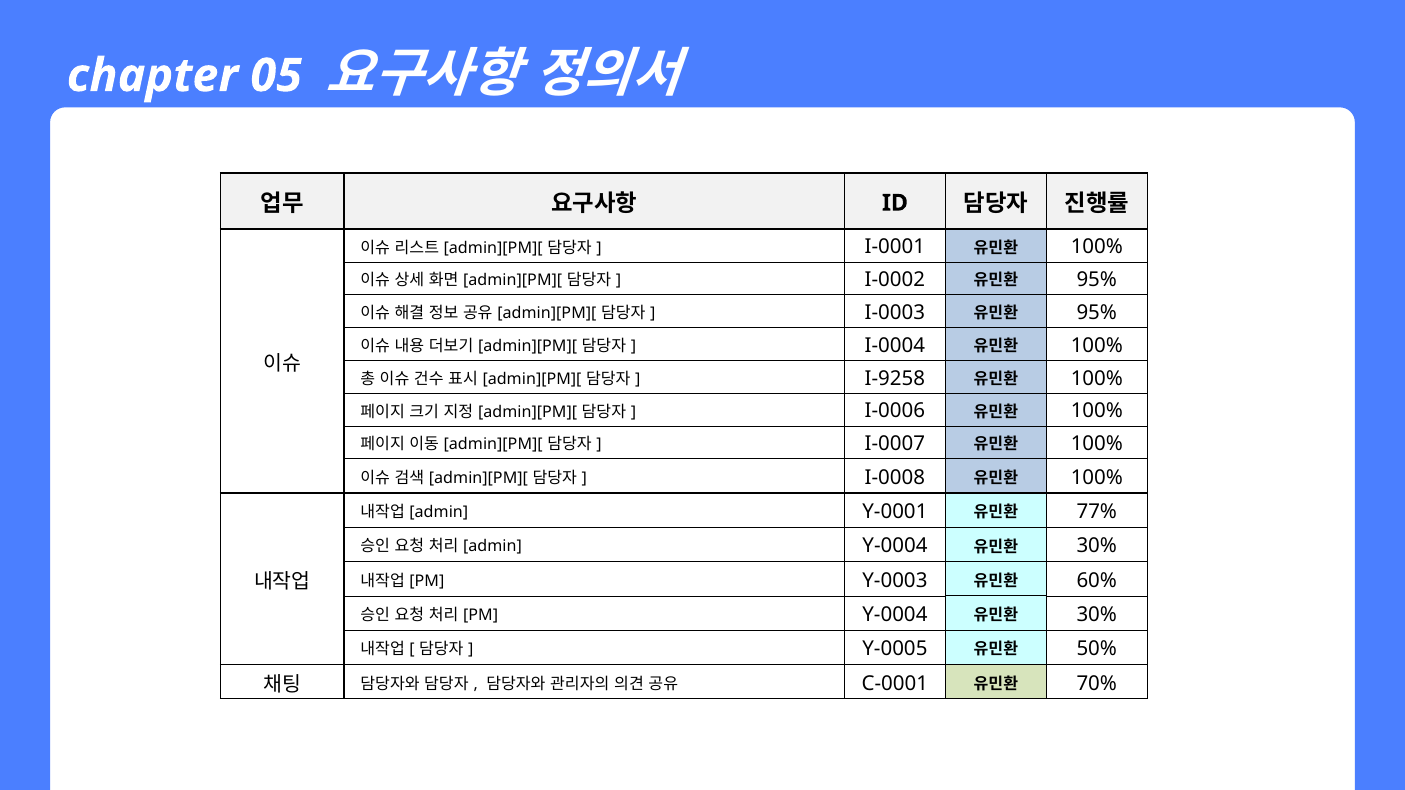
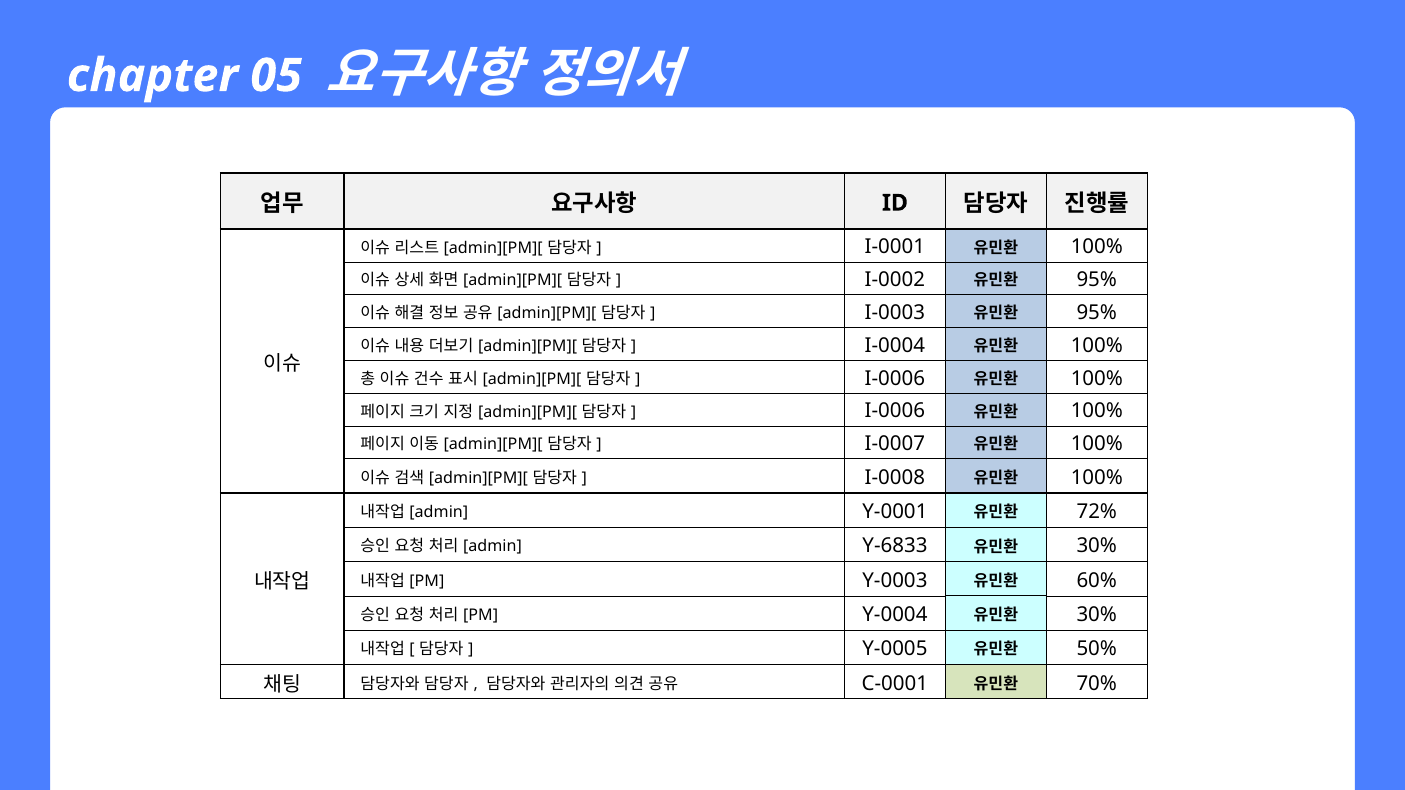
I-9258 at (895, 379): I-9258 -> I-0006
77%: 77% -> 72%
Y-0004 at (895, 546): Y-0004 -> Y-6833
